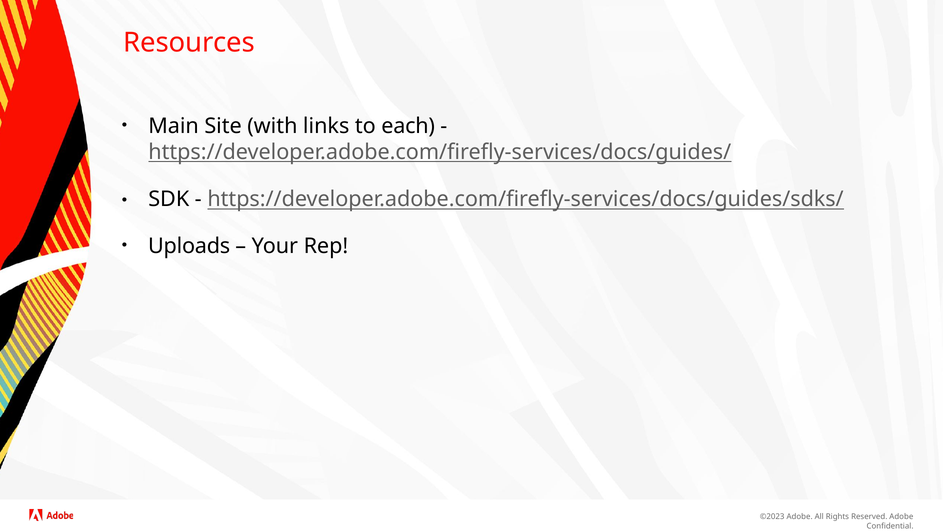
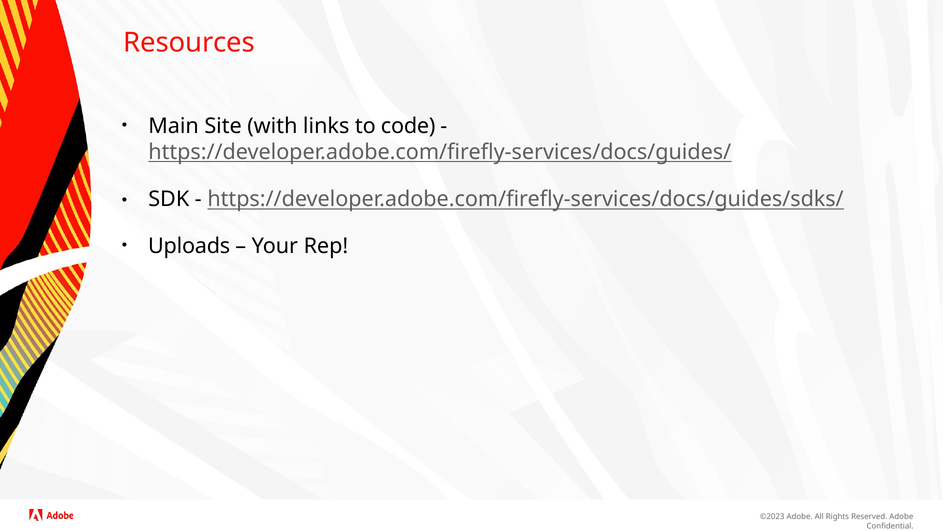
each: each -> code
